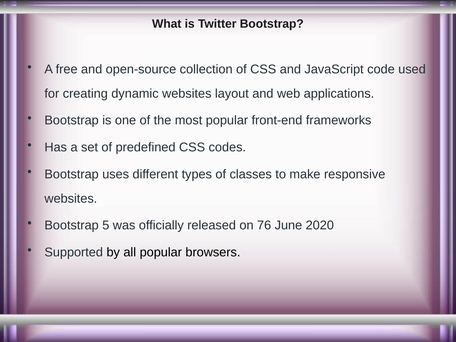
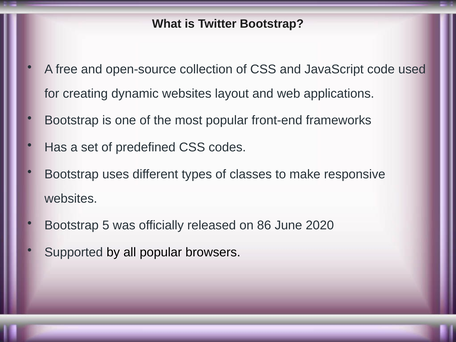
76: 76 -> 86
